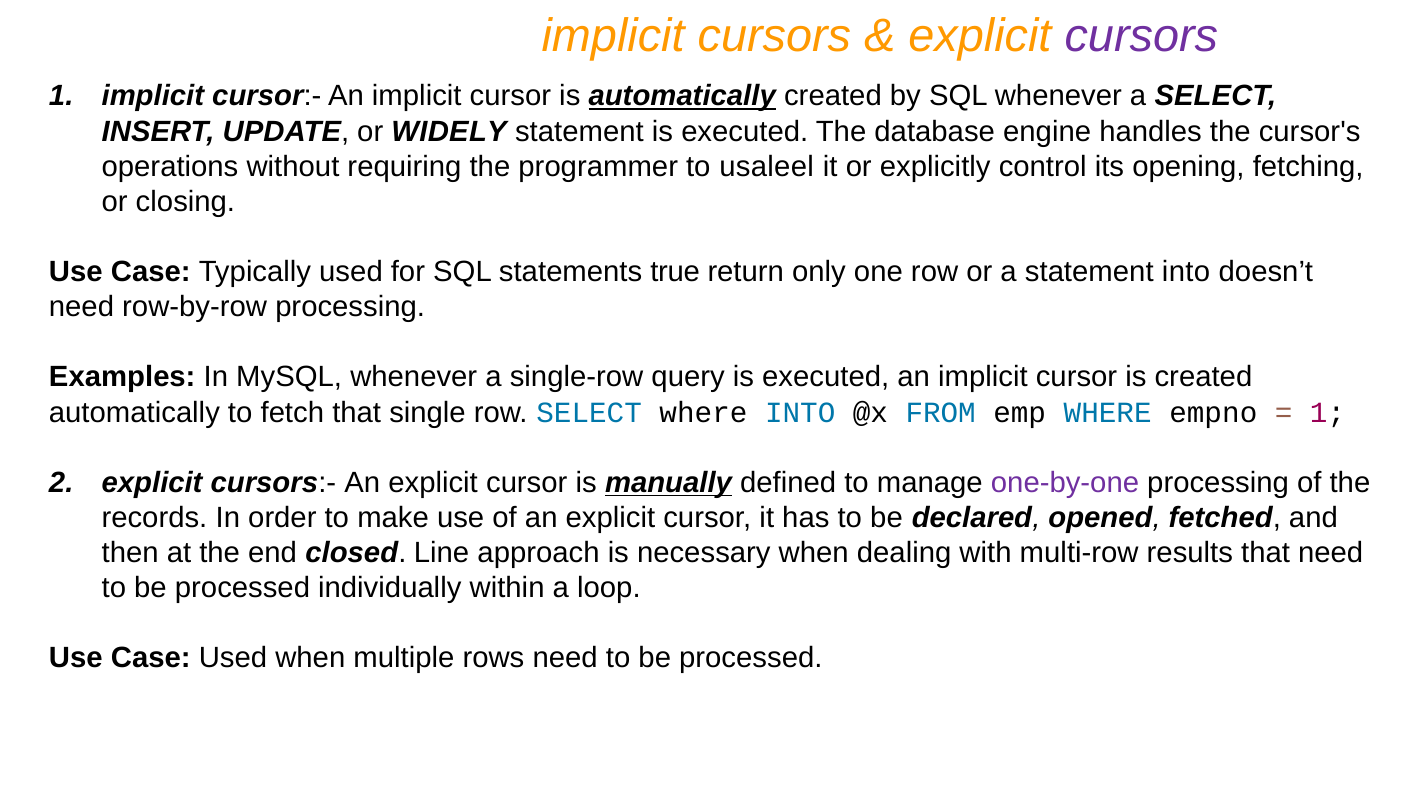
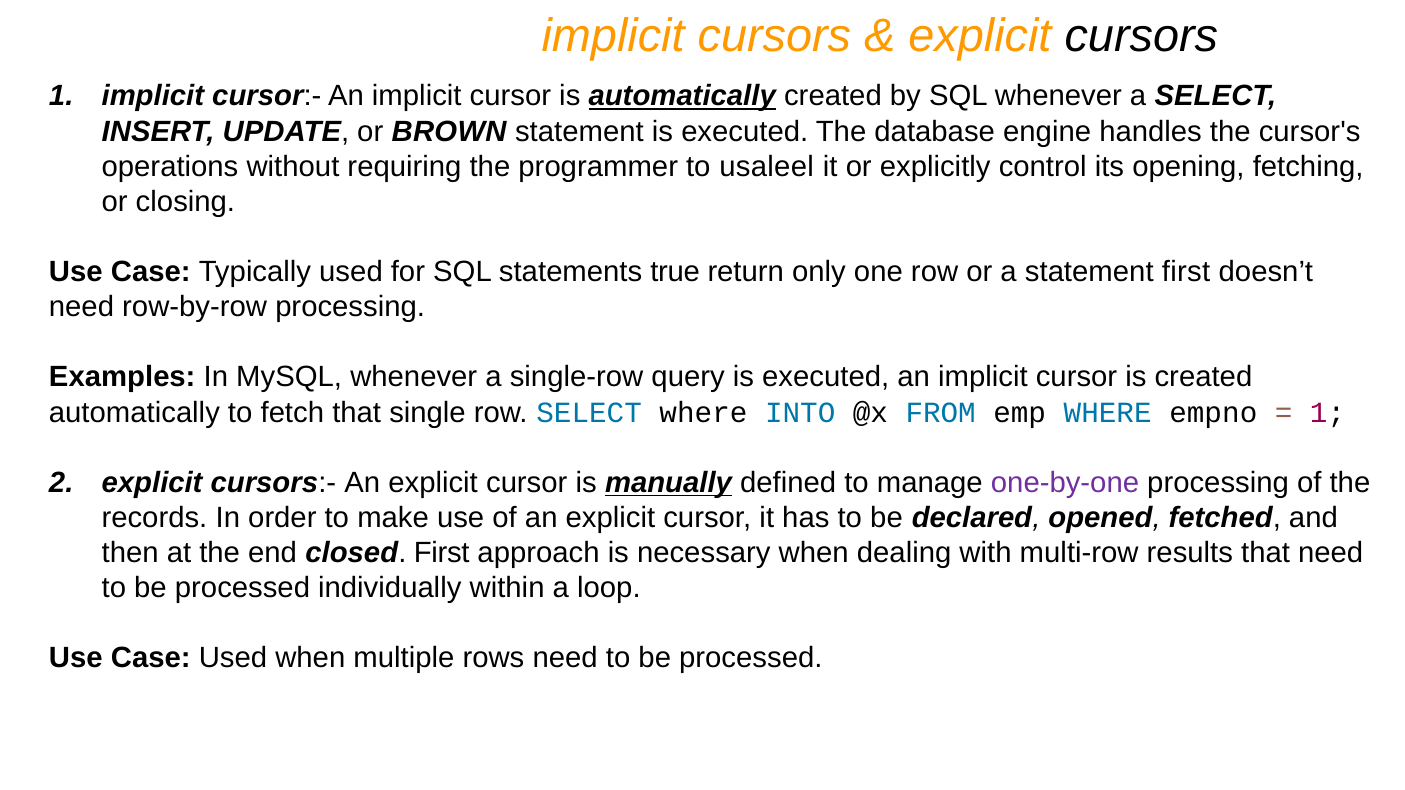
cursors at (1141, 37) colour: purple -> black
WIDELY: WIDELY -> BROWN
statement into: into -> first
closed Line: Line -> First
